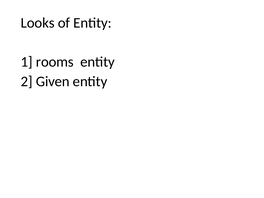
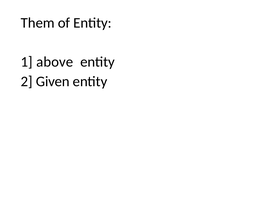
Looks: Looks -> Them
rooms: rooms -> above
